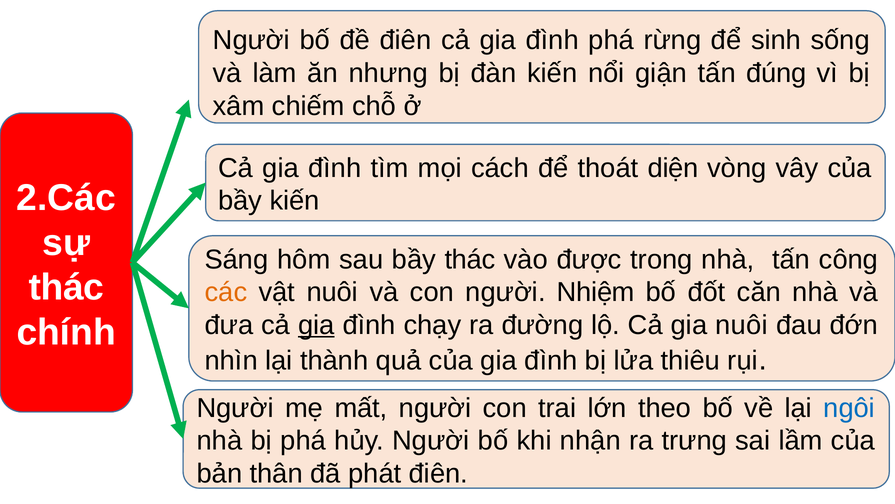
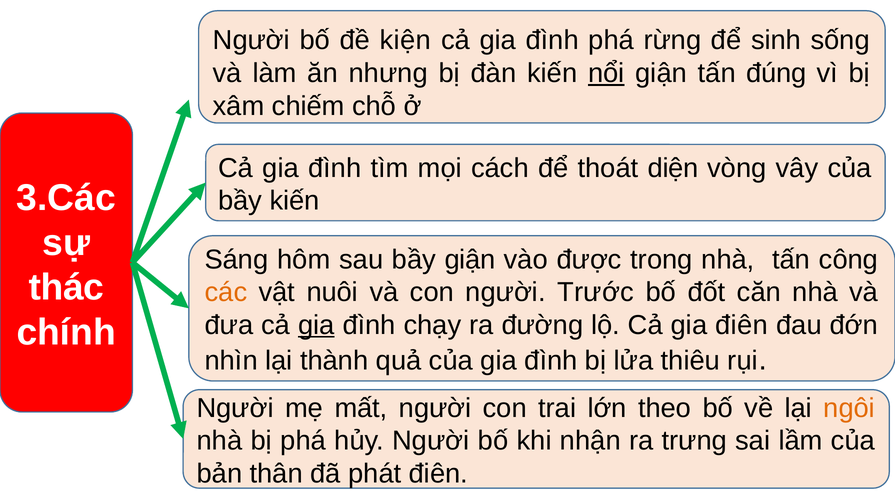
đề điên: điên -> kiện
nổi underline: none -> present
2.Các: 2.Các -> 3.Các
bầy thác: thác -> giận
Nhiệm: Nhiệm -> Trước
gia nuôi: nuôi -> điên
ngôi colour: blue -> orange
